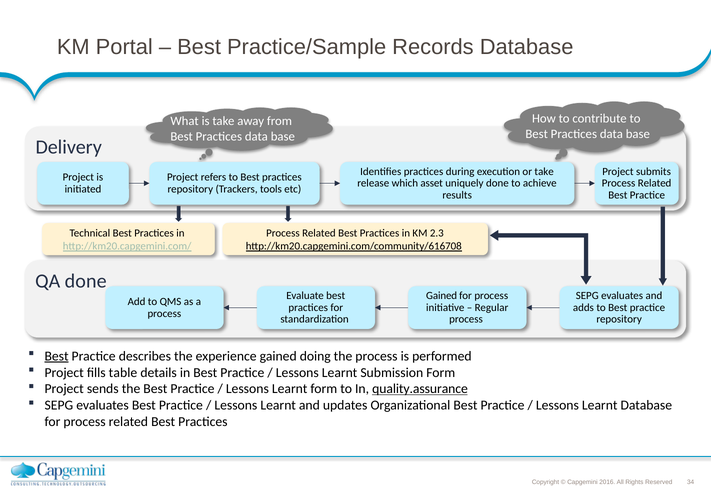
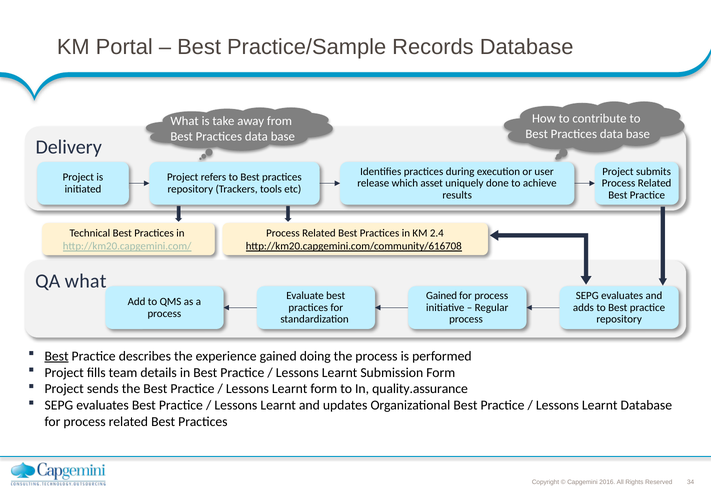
or take: take -> user
2.3: 2.3 -> 2.4
QA done: done -> what
table: table -> team
quality.assurance underline: present -> none
